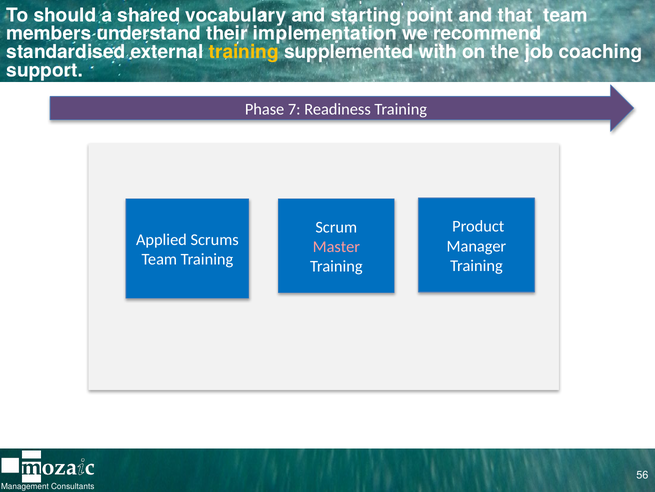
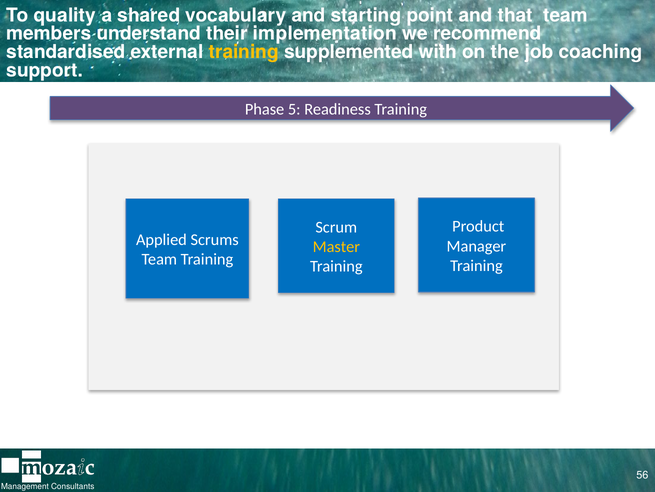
should: should -> quality
7: 7 -> 5
Master colour: pink -> yellow
